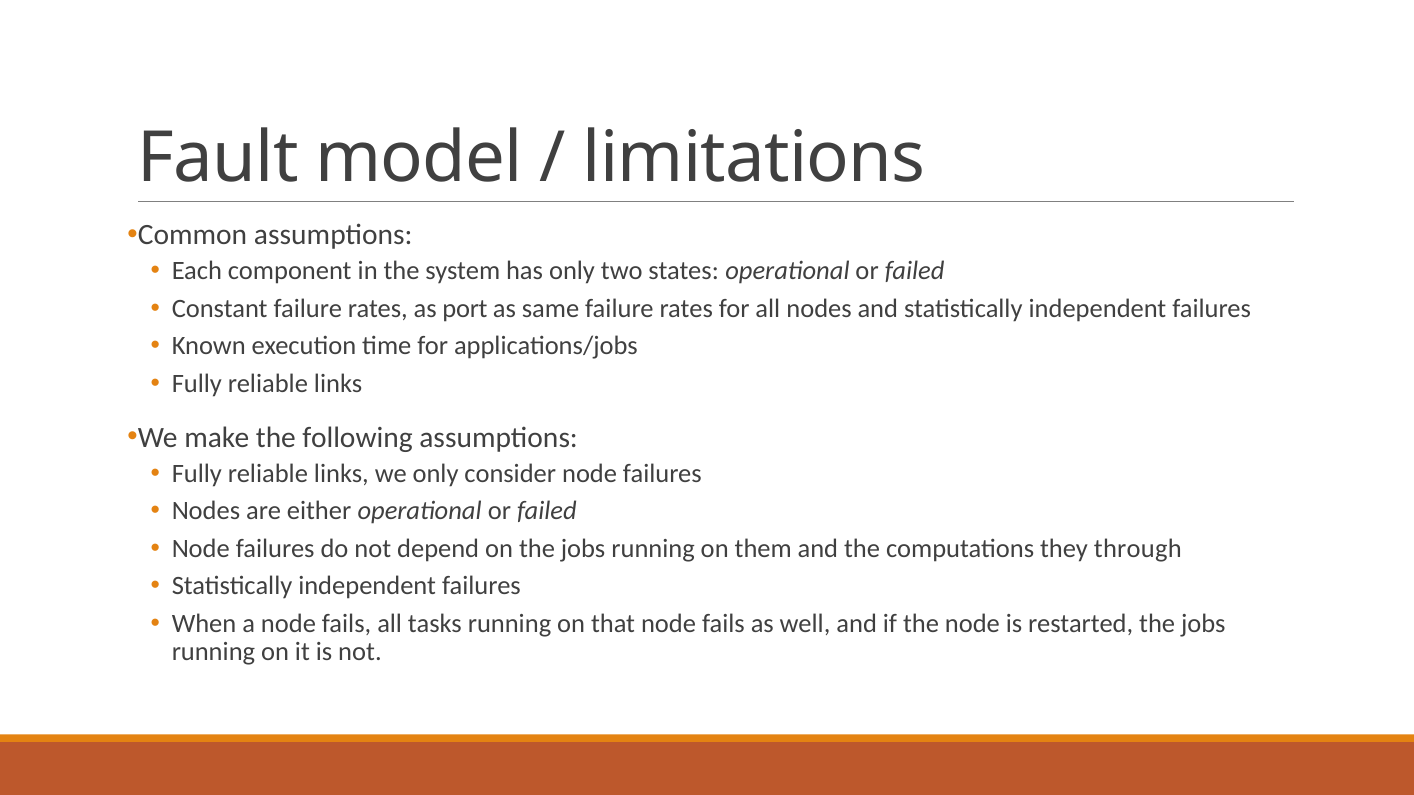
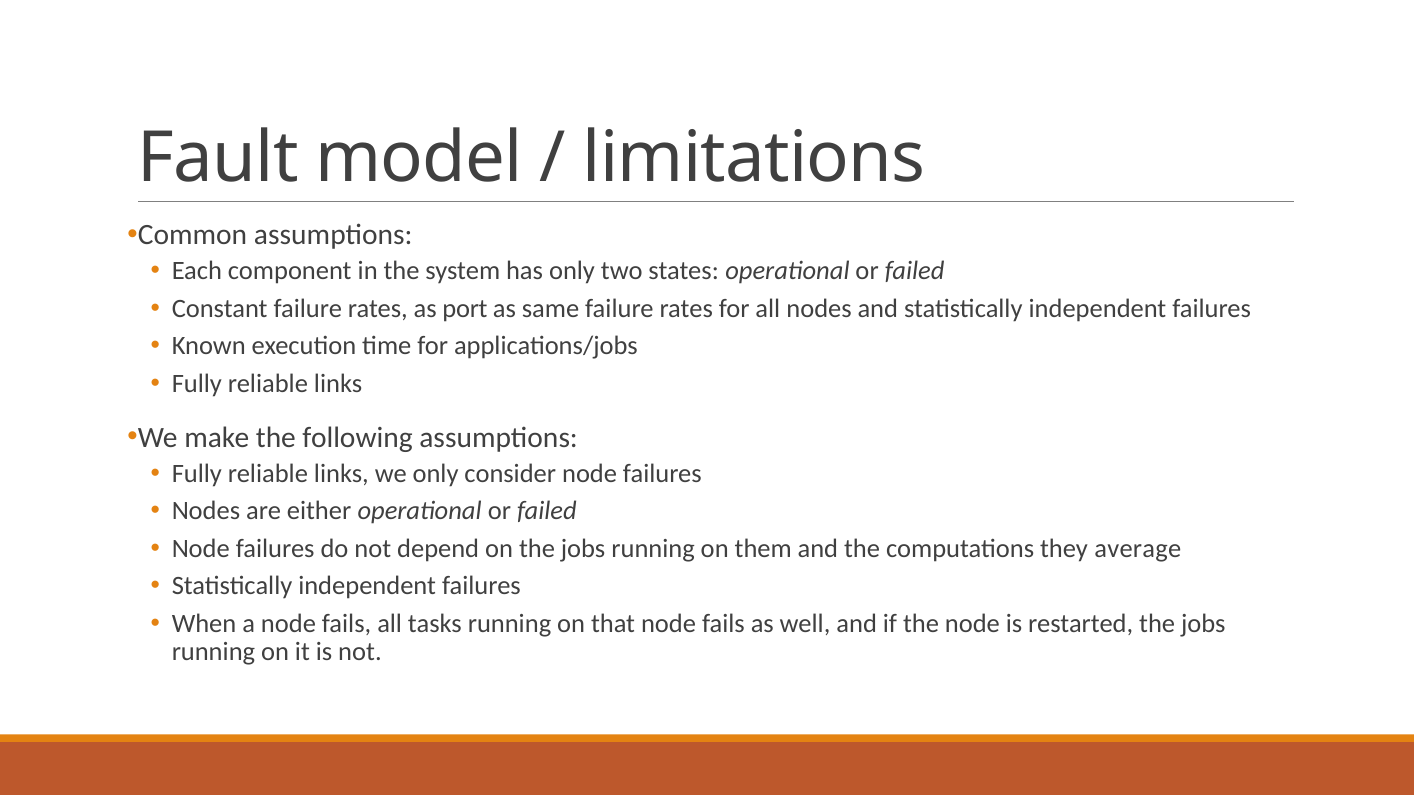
through: through -> average
